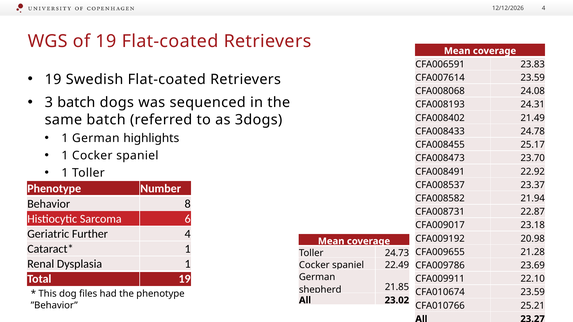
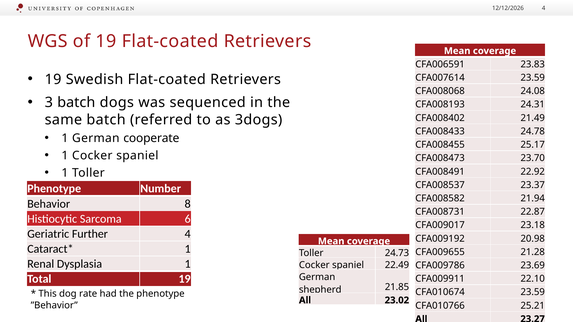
highlights: highlights -> cooperate
files: files -> rate
